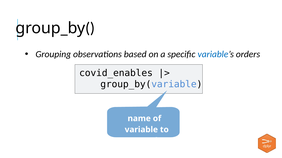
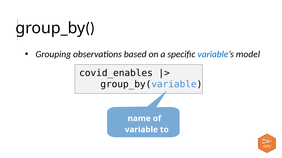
orders: orders -> model
